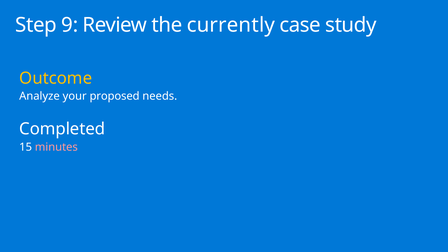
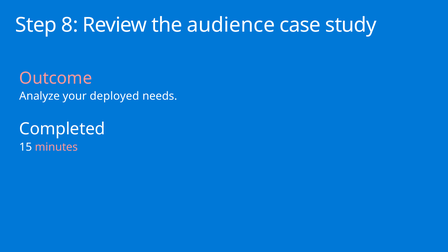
9: 9 -> 8
currently: currently -> audience
Outcome colour: yellow -> pink
proposed: proposed -> deployed
